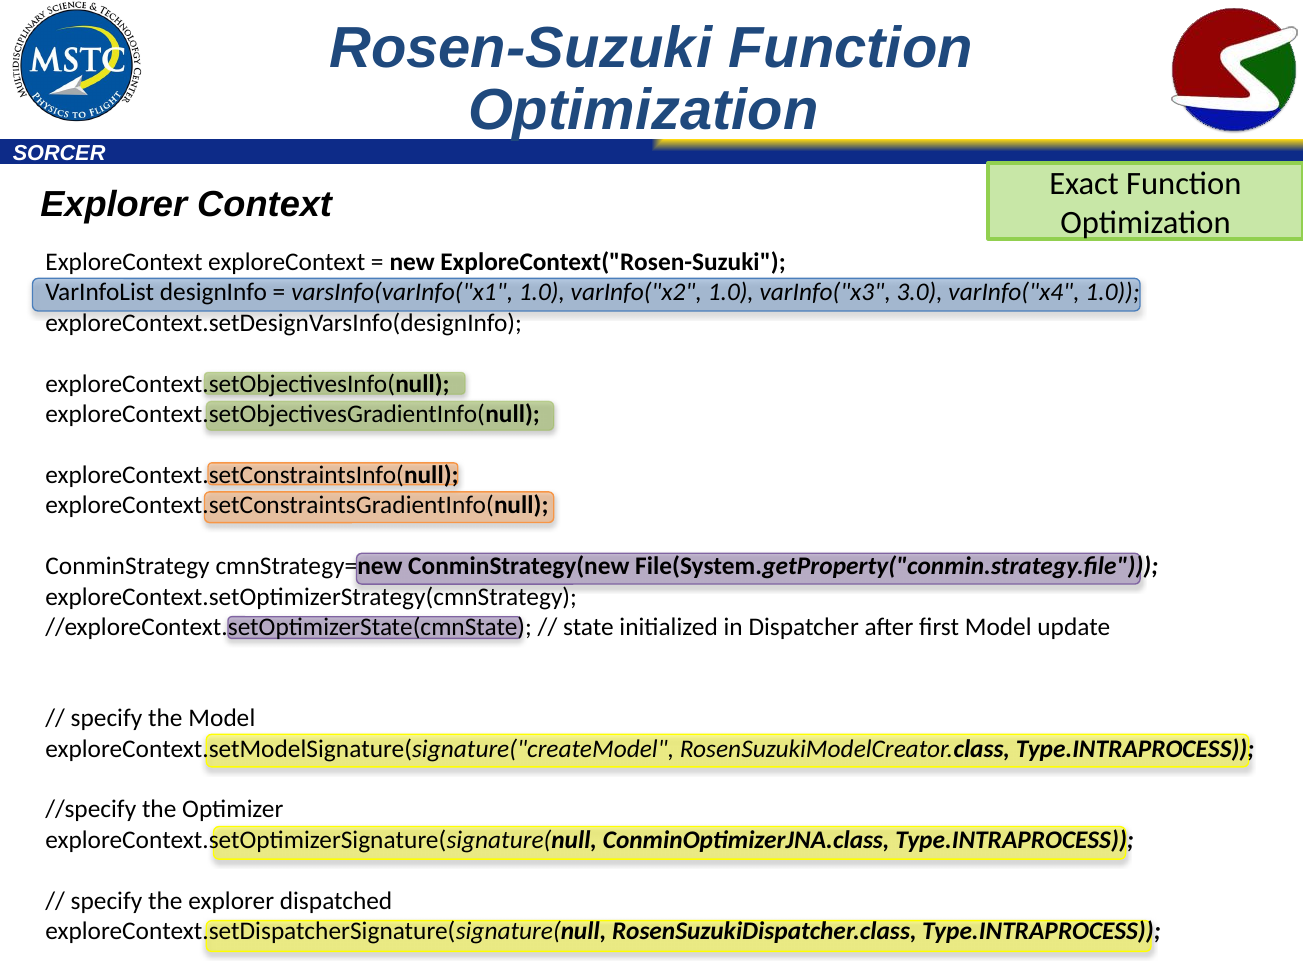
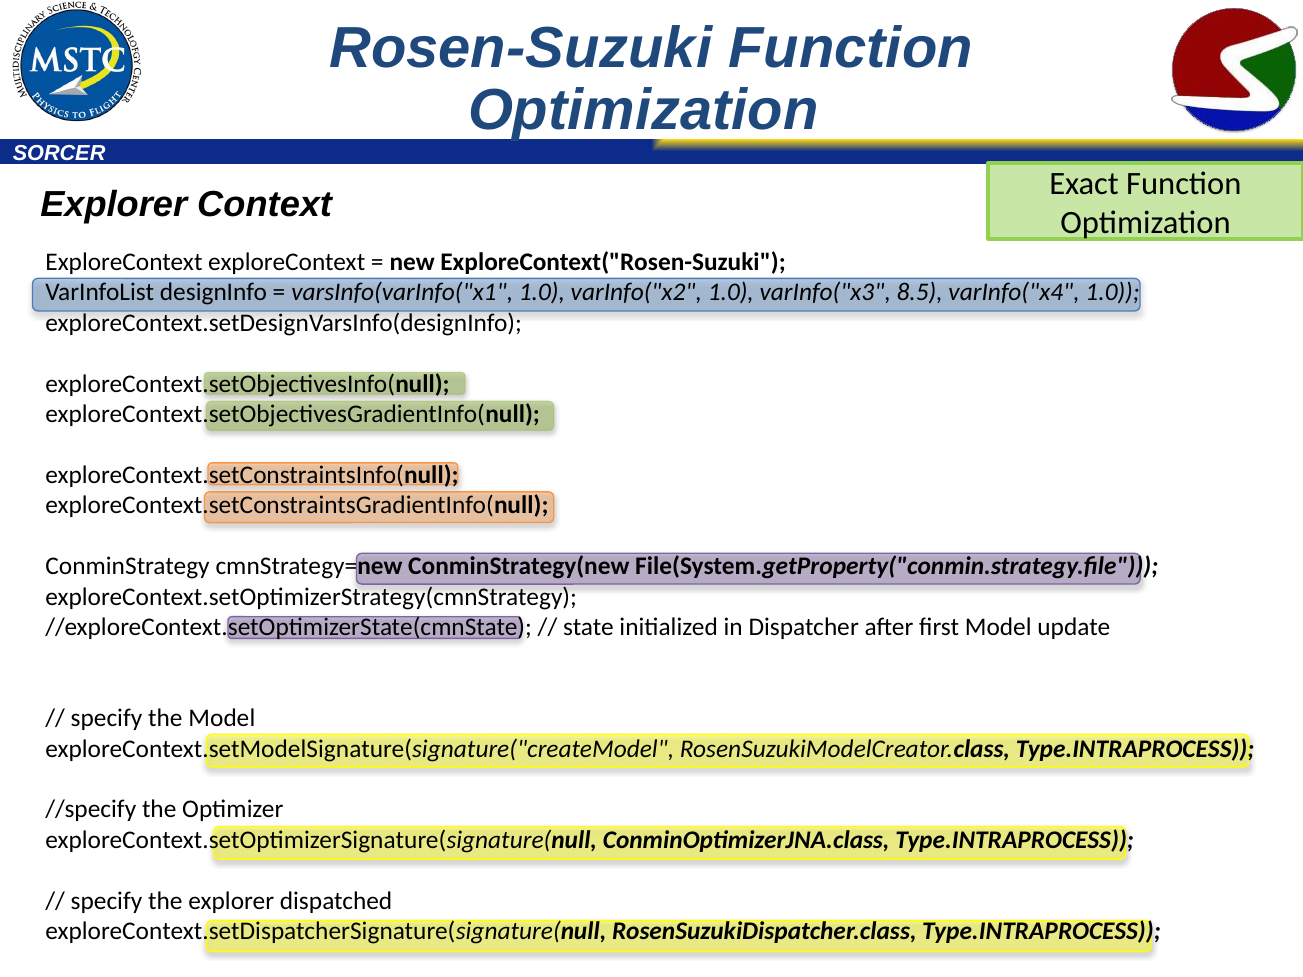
3.0: 3.0 -> 8.5
